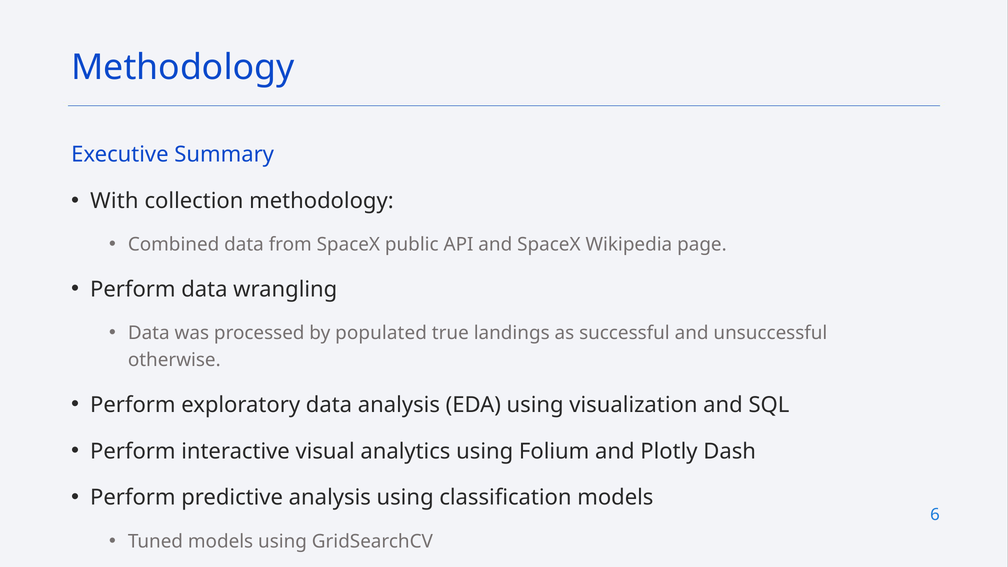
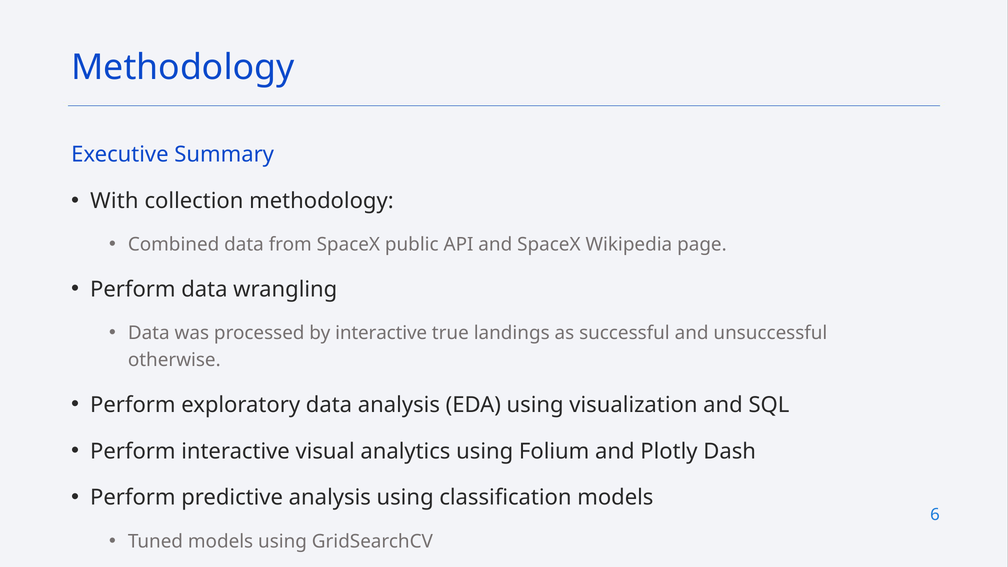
by populated: populated -> interactive
